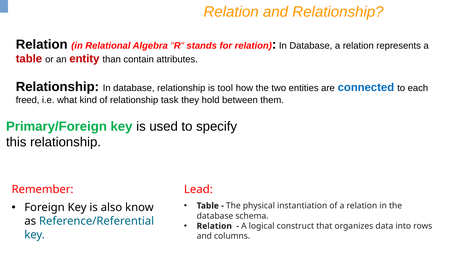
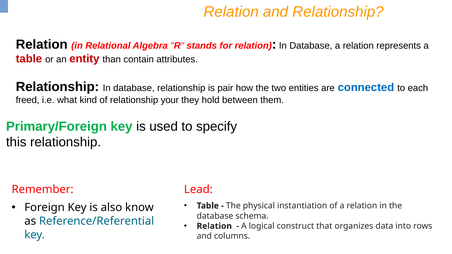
tool: tool -> pair
task: task -> your
